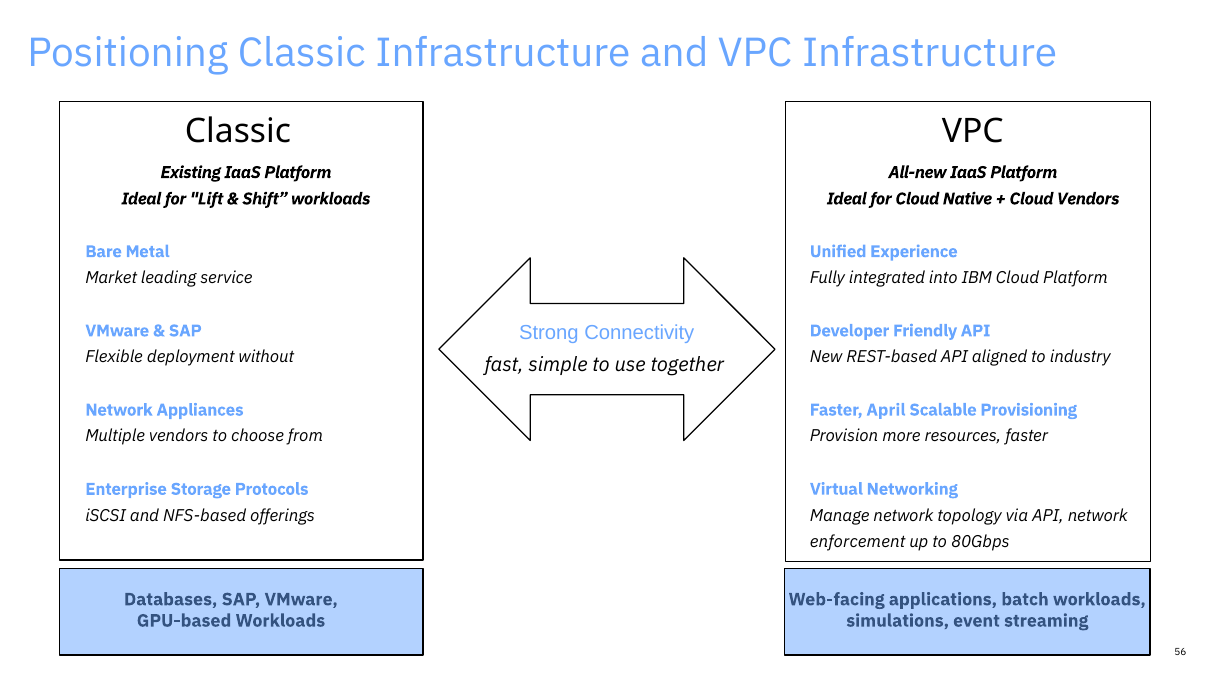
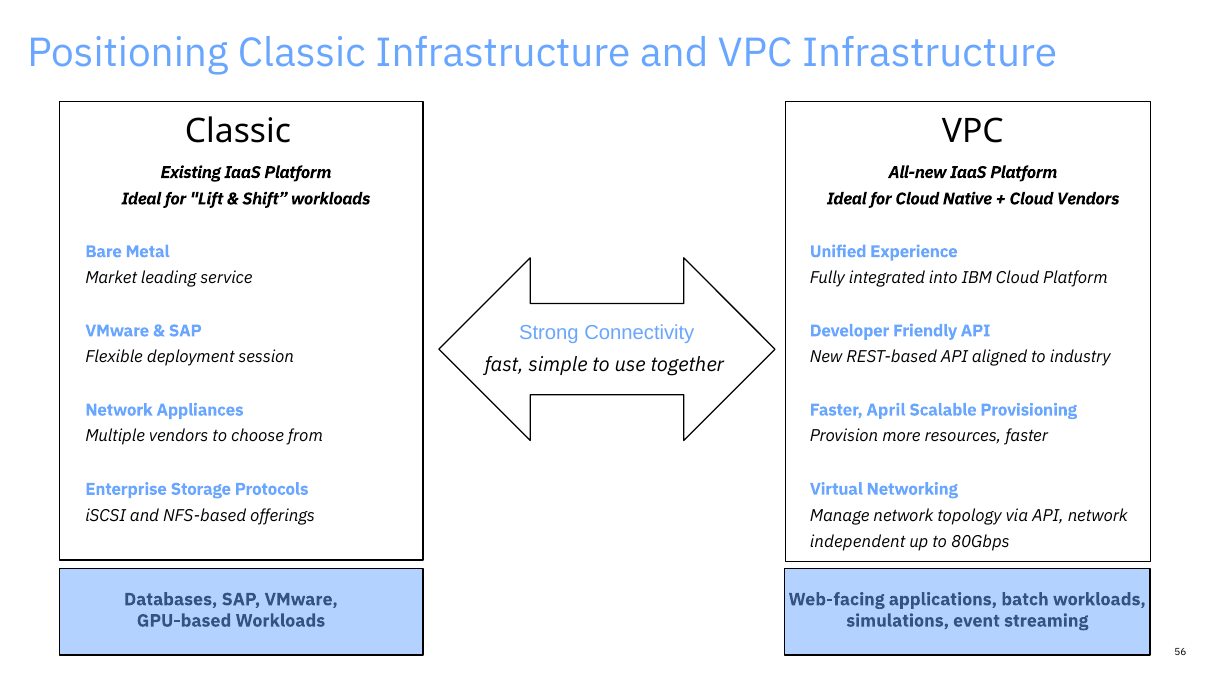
without: without -> session
enforcement: enforcement -> independent
